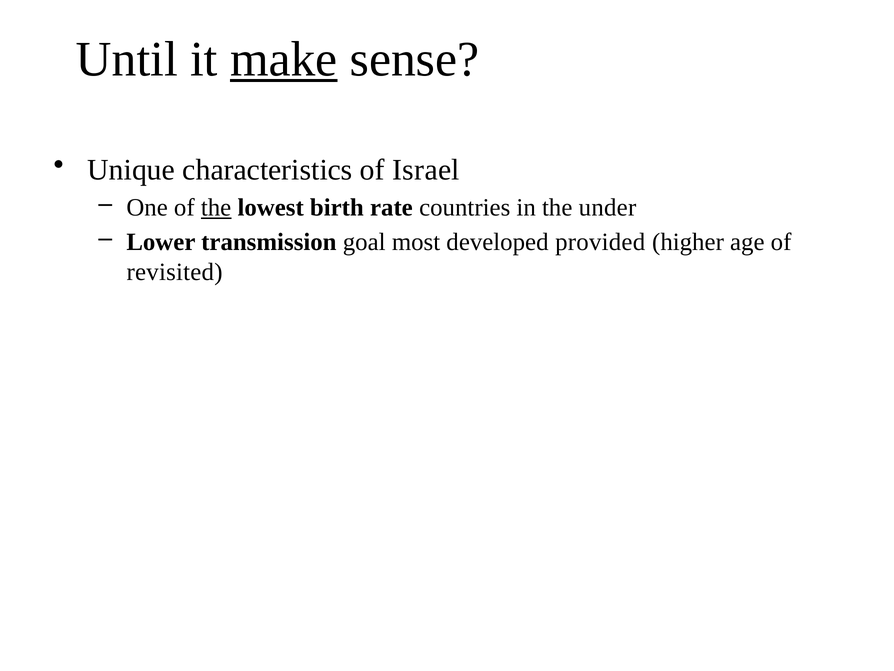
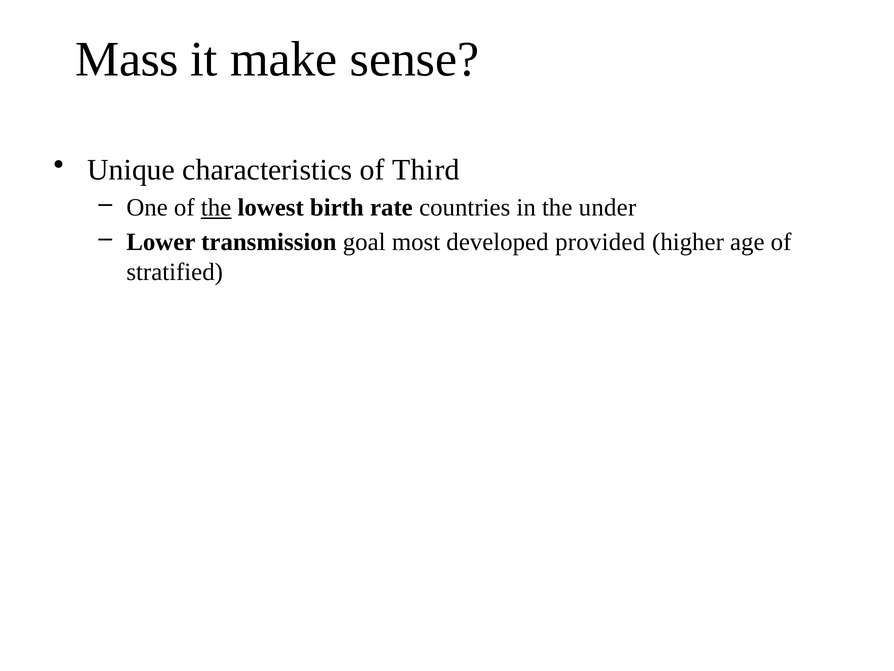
Until: Until -> Mass
make underline: present -> none
Israel: Israel -> Third
revisited: revisited -> stratified
